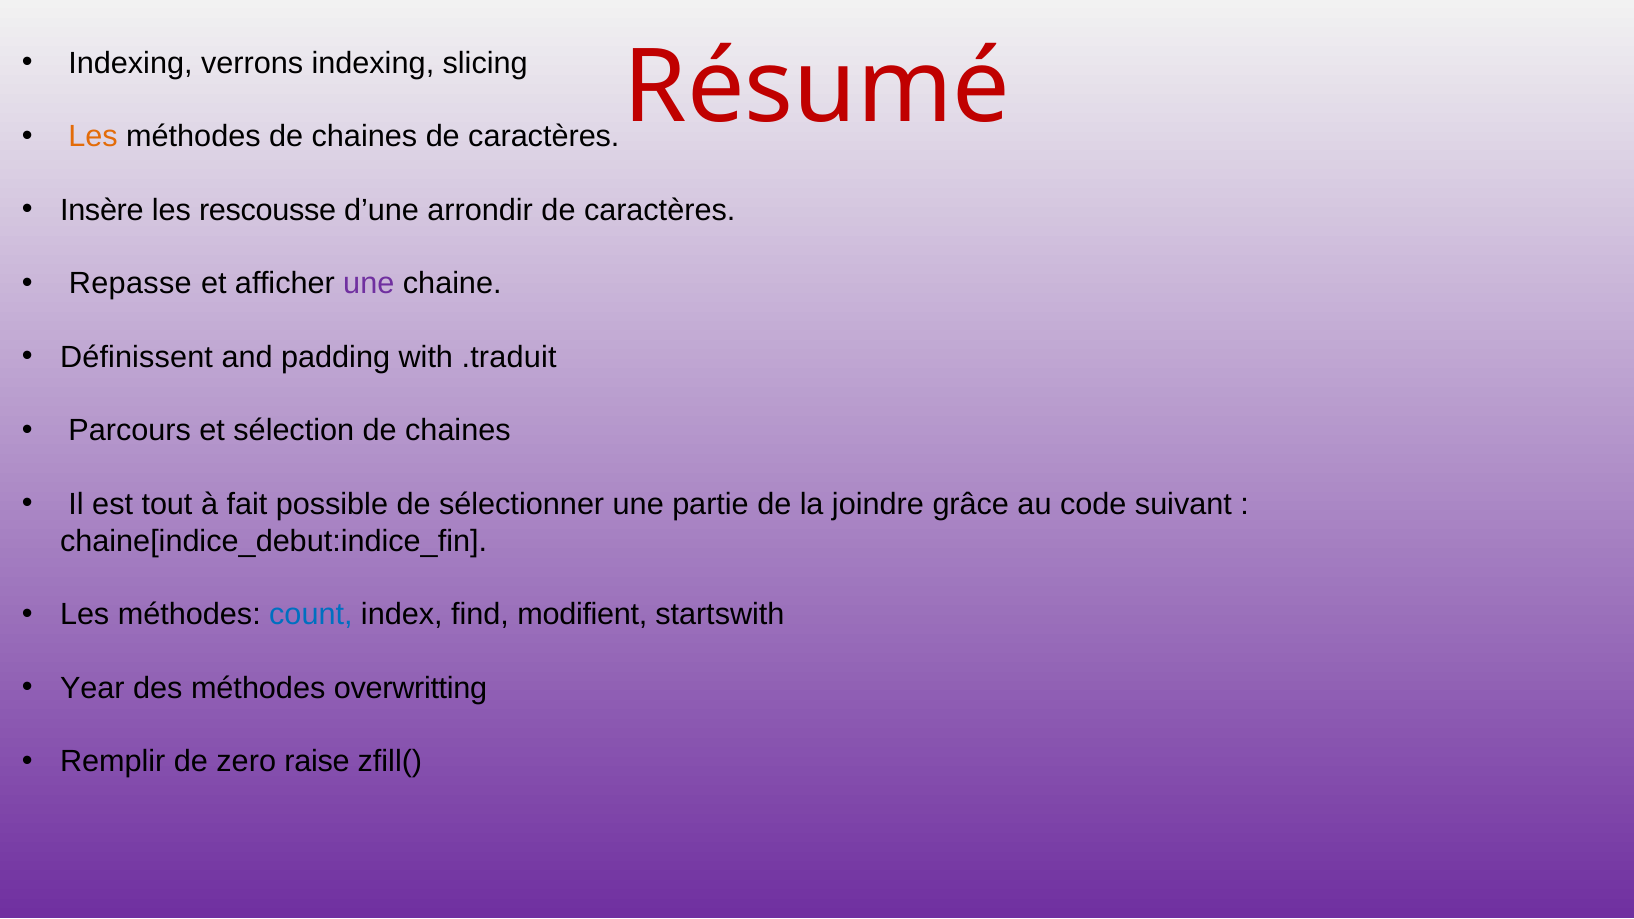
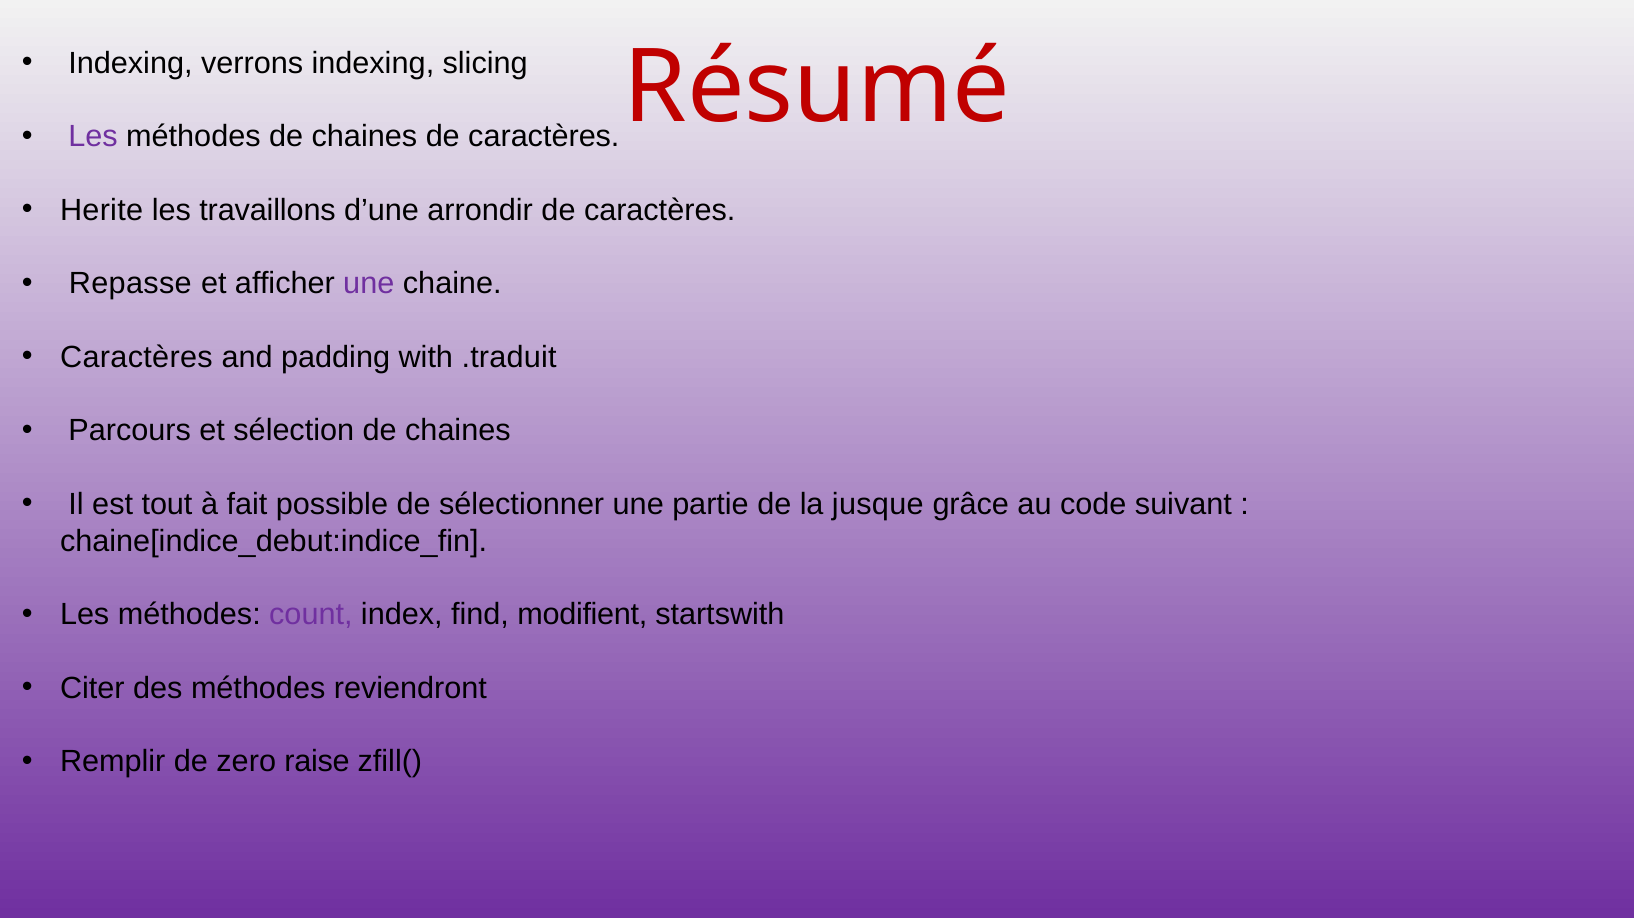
Les at (93, 137) colour: orange -> purple
Insère: Insère -> Herite
rescousse: rescousse -> travaillons
Définissent at (136, 357): Définissent -> Caractères
joindre: joindre -> jusque
count colour: blue -> purple
Year: Year -> Citer
overwritting: overwritting -> reviendront
